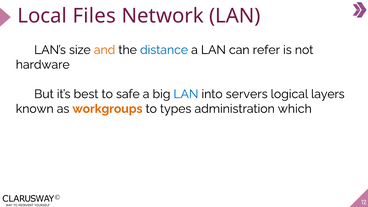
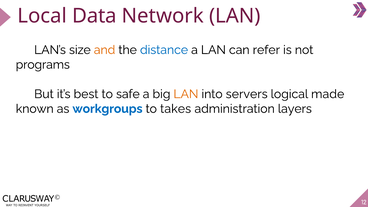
Files: Files -> Data
hardware: hardware -> programs
LAN at (186, 94) colour: blue -> orange
layers: layers -> made
workgroups colour: orange -> blue
types: types -> takes
which: which -> layers
